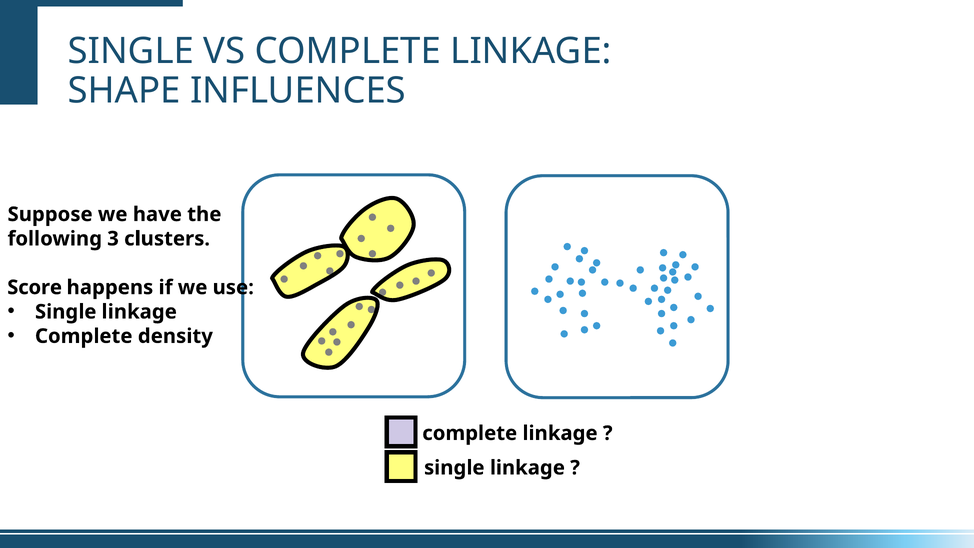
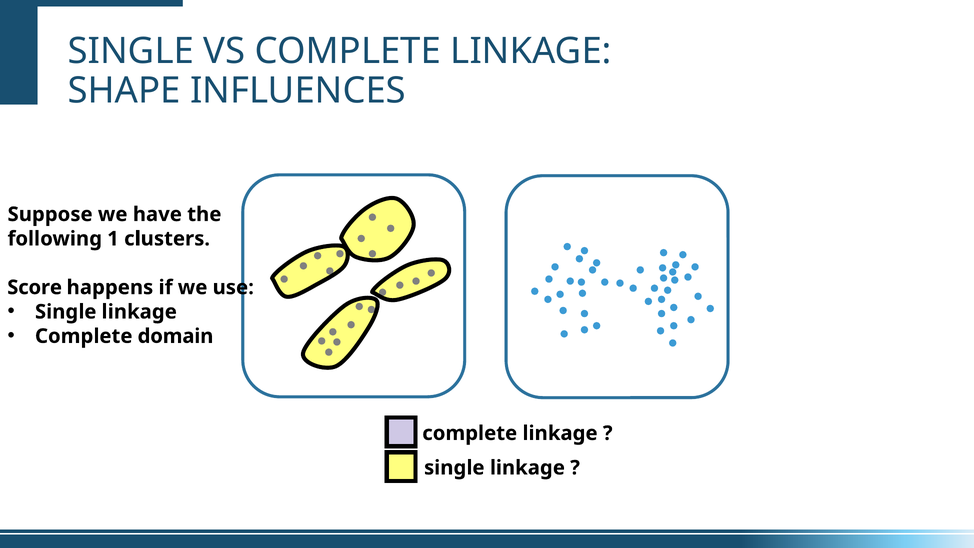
3: 3 -> 1
density: density -> domain
